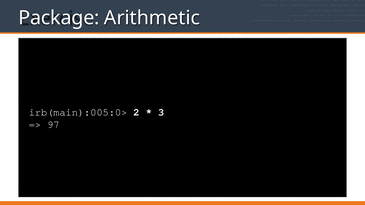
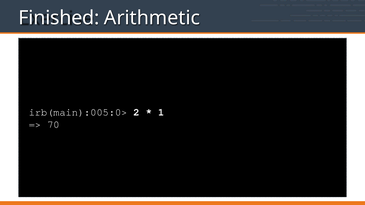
Package: Package -> Finished
3: 3 -> 1
97: 97 -> 70
